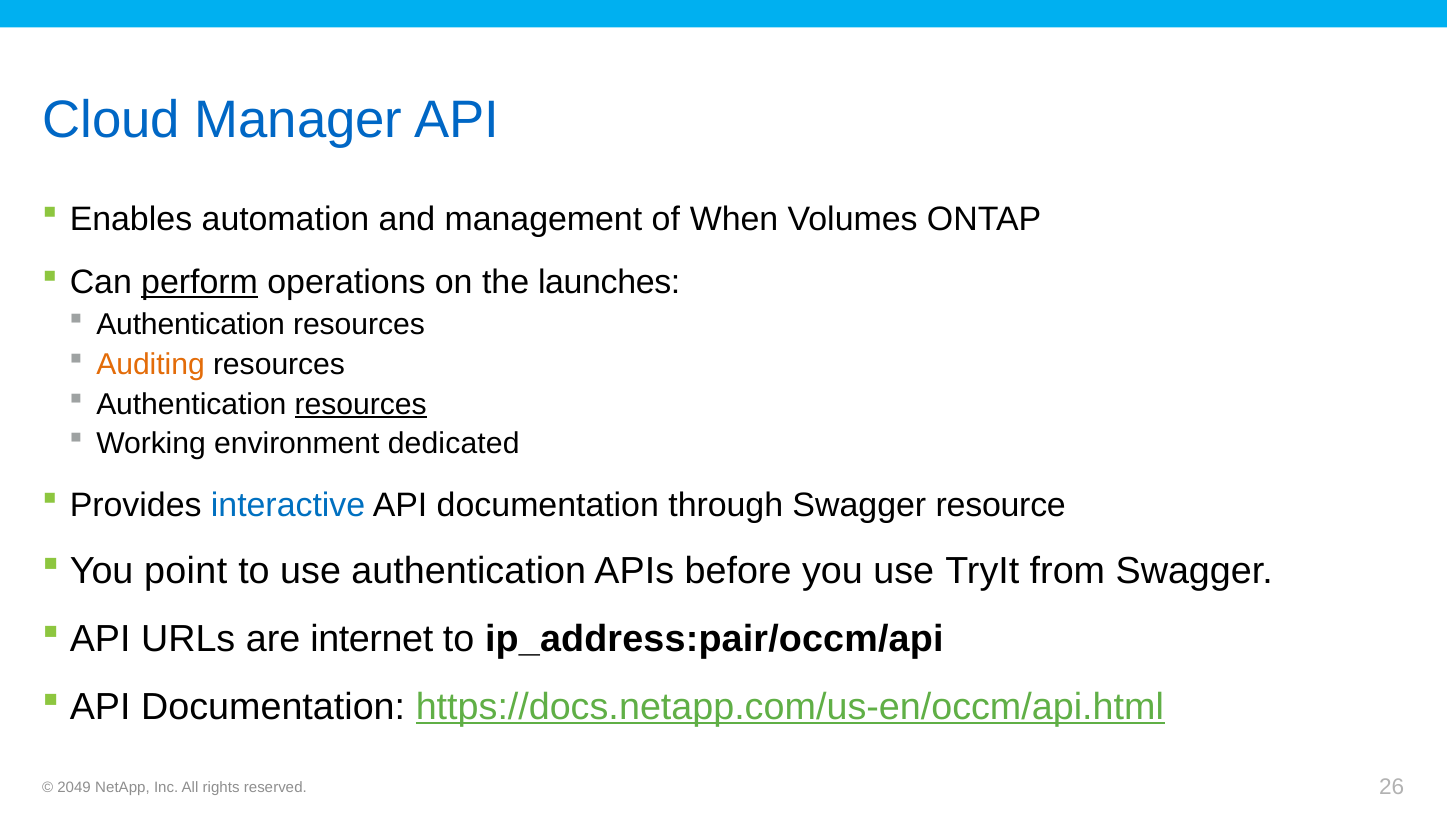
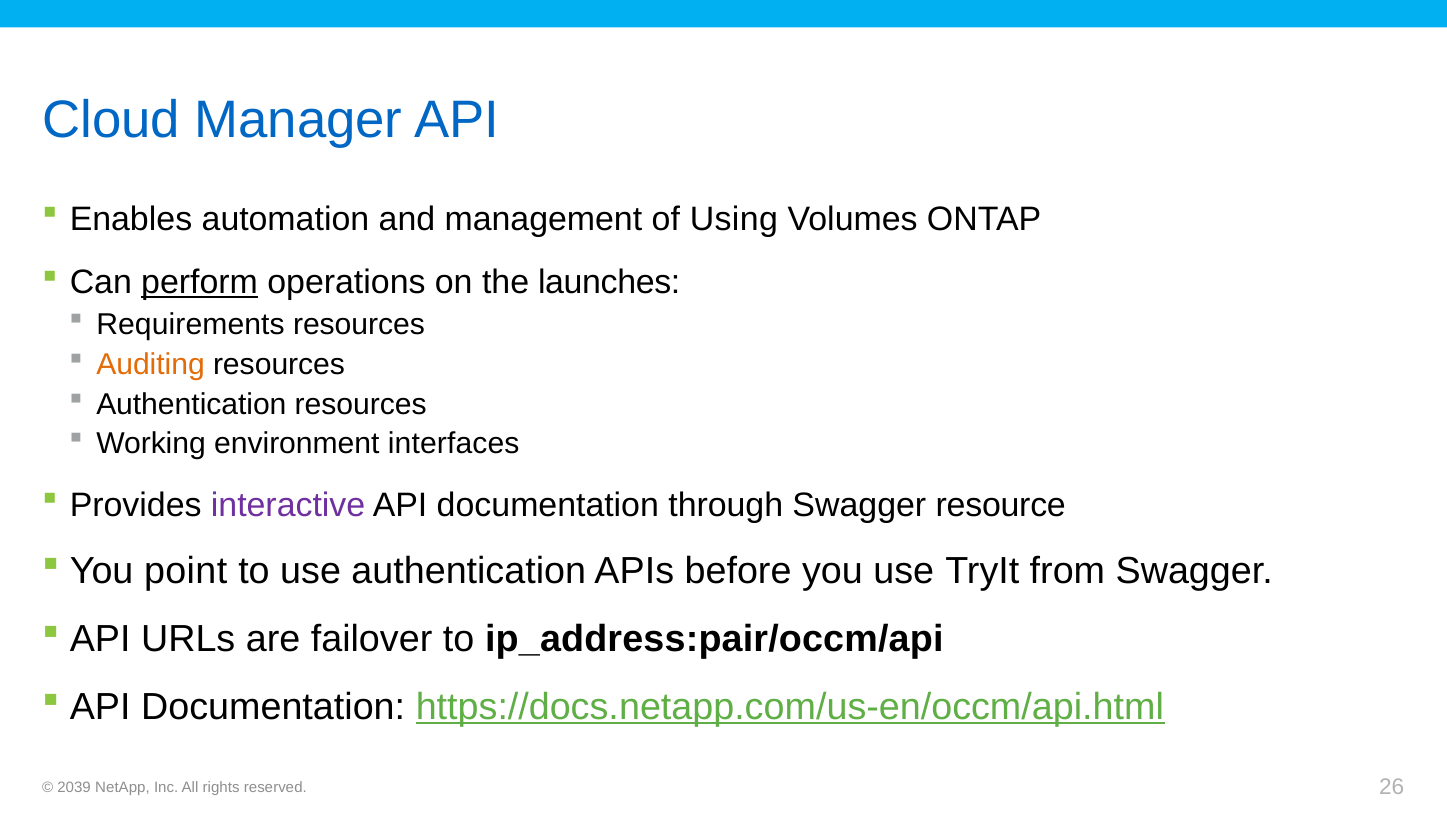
When: When -> Using
Authentication at (191, 325): Authentication -> Requirements
resources at (361, 404) underline: present -> none
dedicated: dedicated -> interfaces
interactive colour: blue -> purple
internet: internet -> failover
2049: 2049 -> 2039
